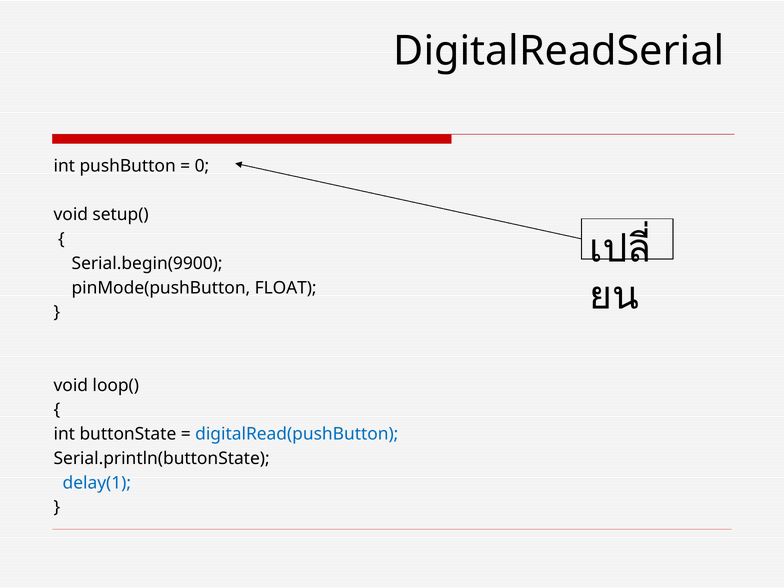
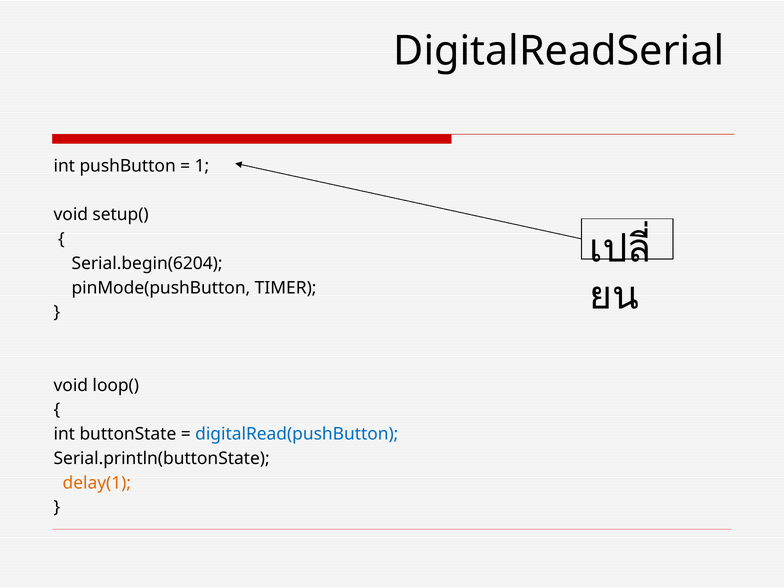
0: 0 -> 1
Serial.begin(9900: Serial.begin(9900 -> Serial.begin(6204
FLOAT: FLOAT -> TIMER
delay(1 colour: blue -> orange
